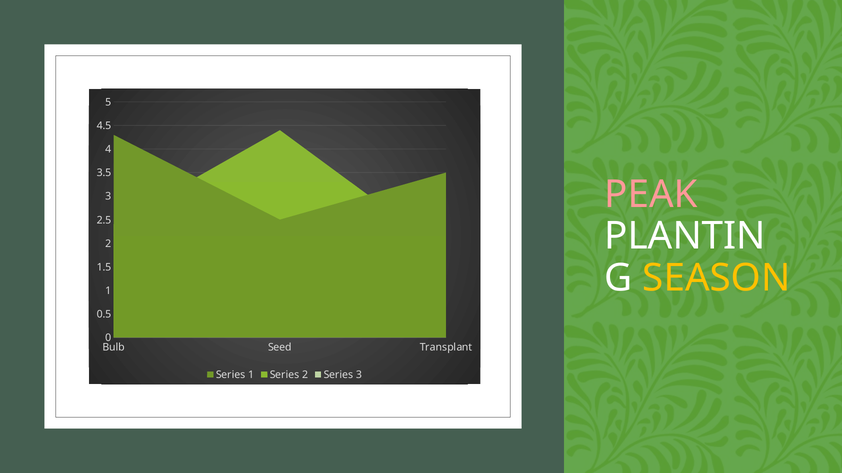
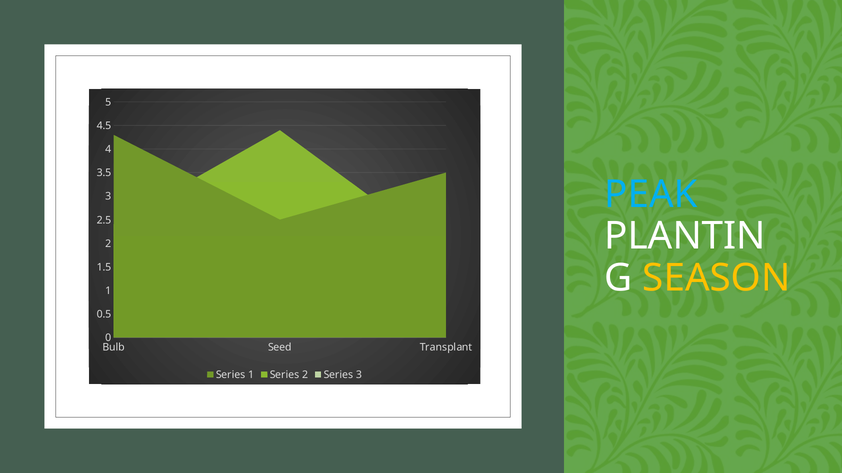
PEAK colour: pink -> light blue
